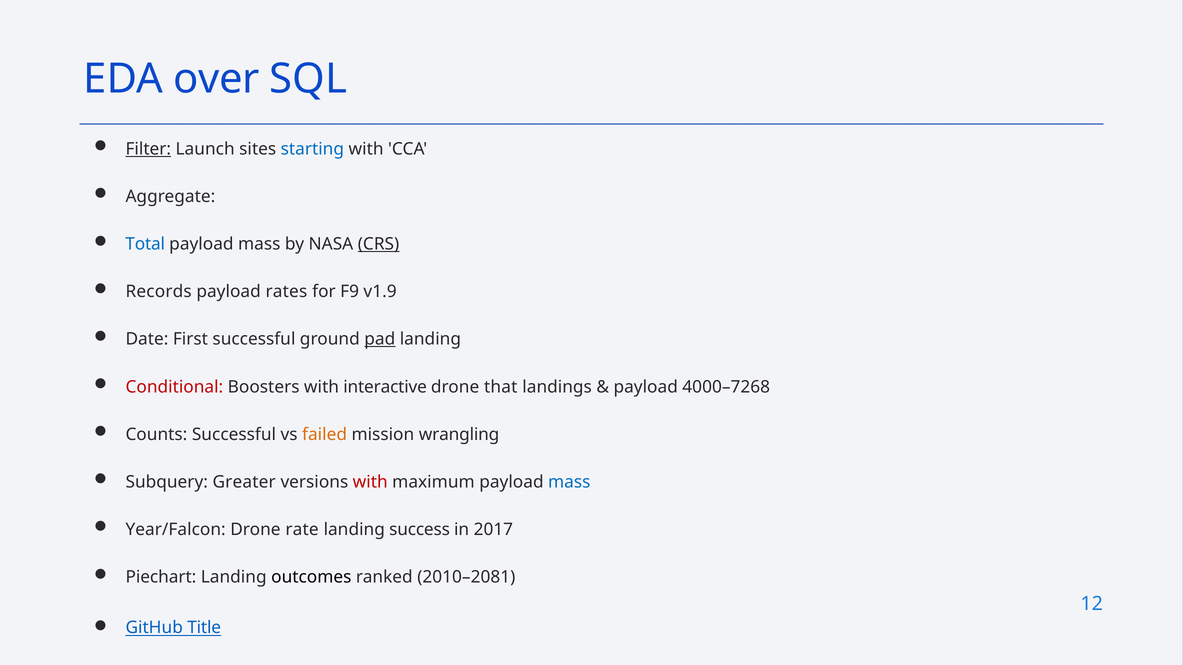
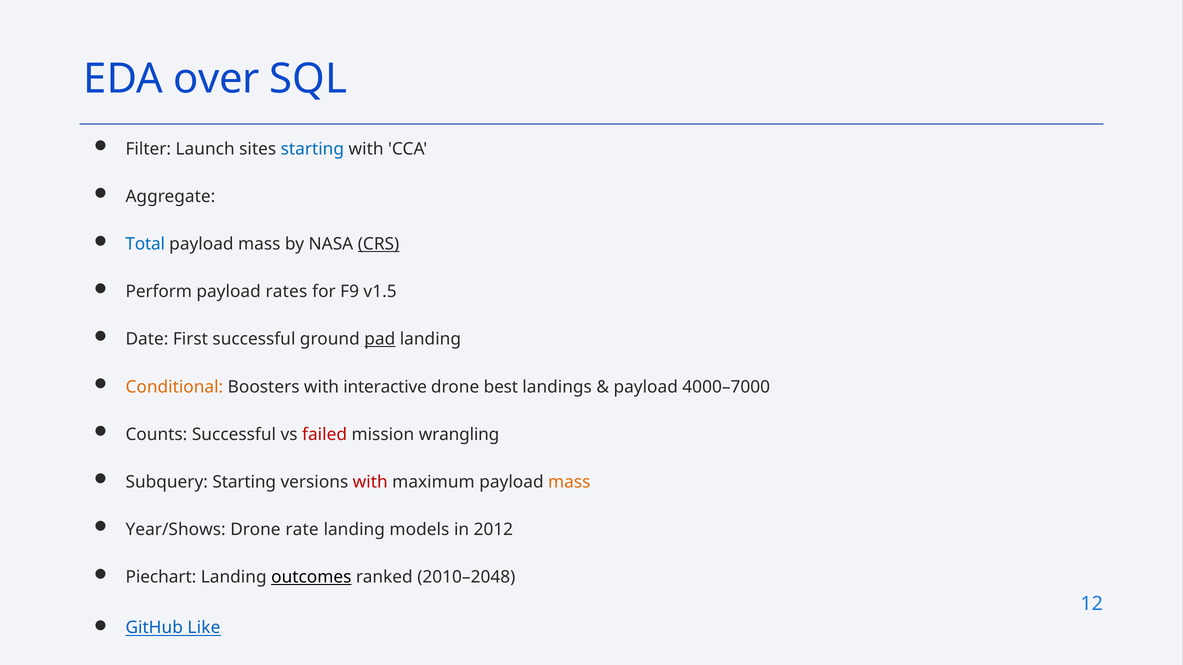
Filter underline: present -> none
Records: Records -> Perform
v1.9: v1.9 -> v1.5
Conditional colour: red -> orange
that: that -> best
4000–7268: 4000–7268 -> 4000–7000
failed colour: orange -> red
Subquery Greater: Greater -> Starting
mass at (569, 482) colour: blue -> orange
Year/Falcon: Year/Falcon -> Year/Shows
success: success -> models
2017: 2017 -> 2012
outcomes underline: none -> present
2010–2081: 2010–2081 -> 2010–2048
Title: Title -> Like
